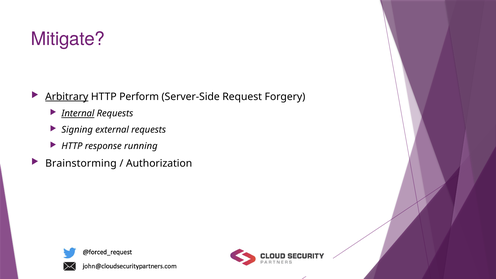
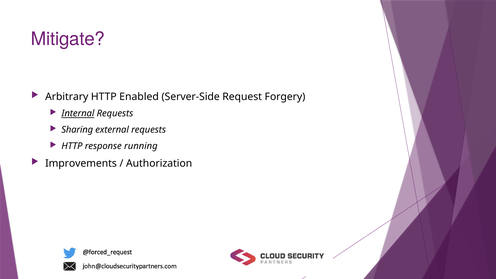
Arbitrary underline: present -> none
Perform: Perform -> Enabled
Signing: Signing -> Sharing
Brainstorming: Brainstorming -> Improvements
